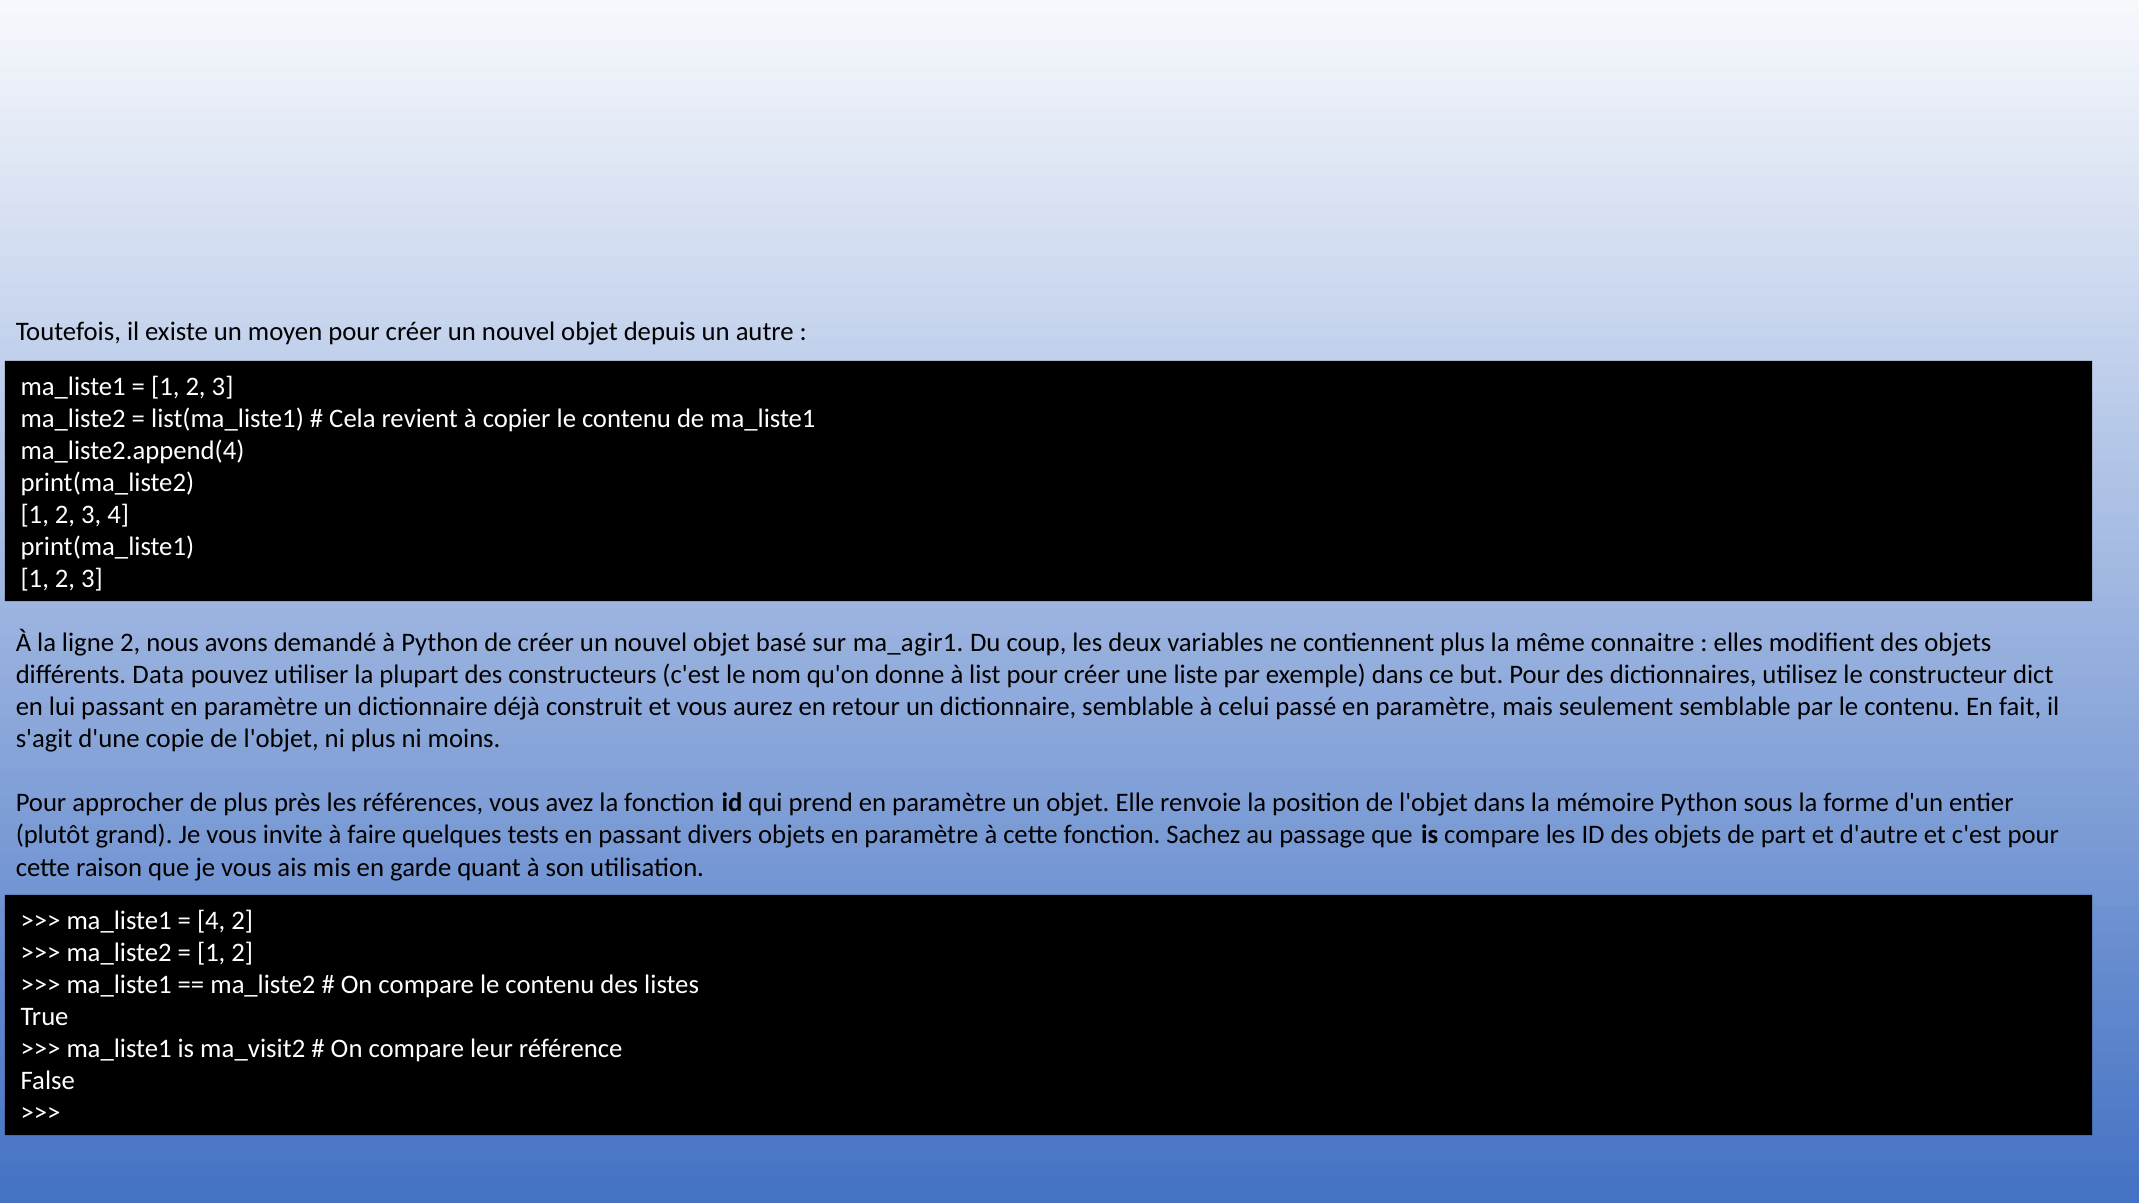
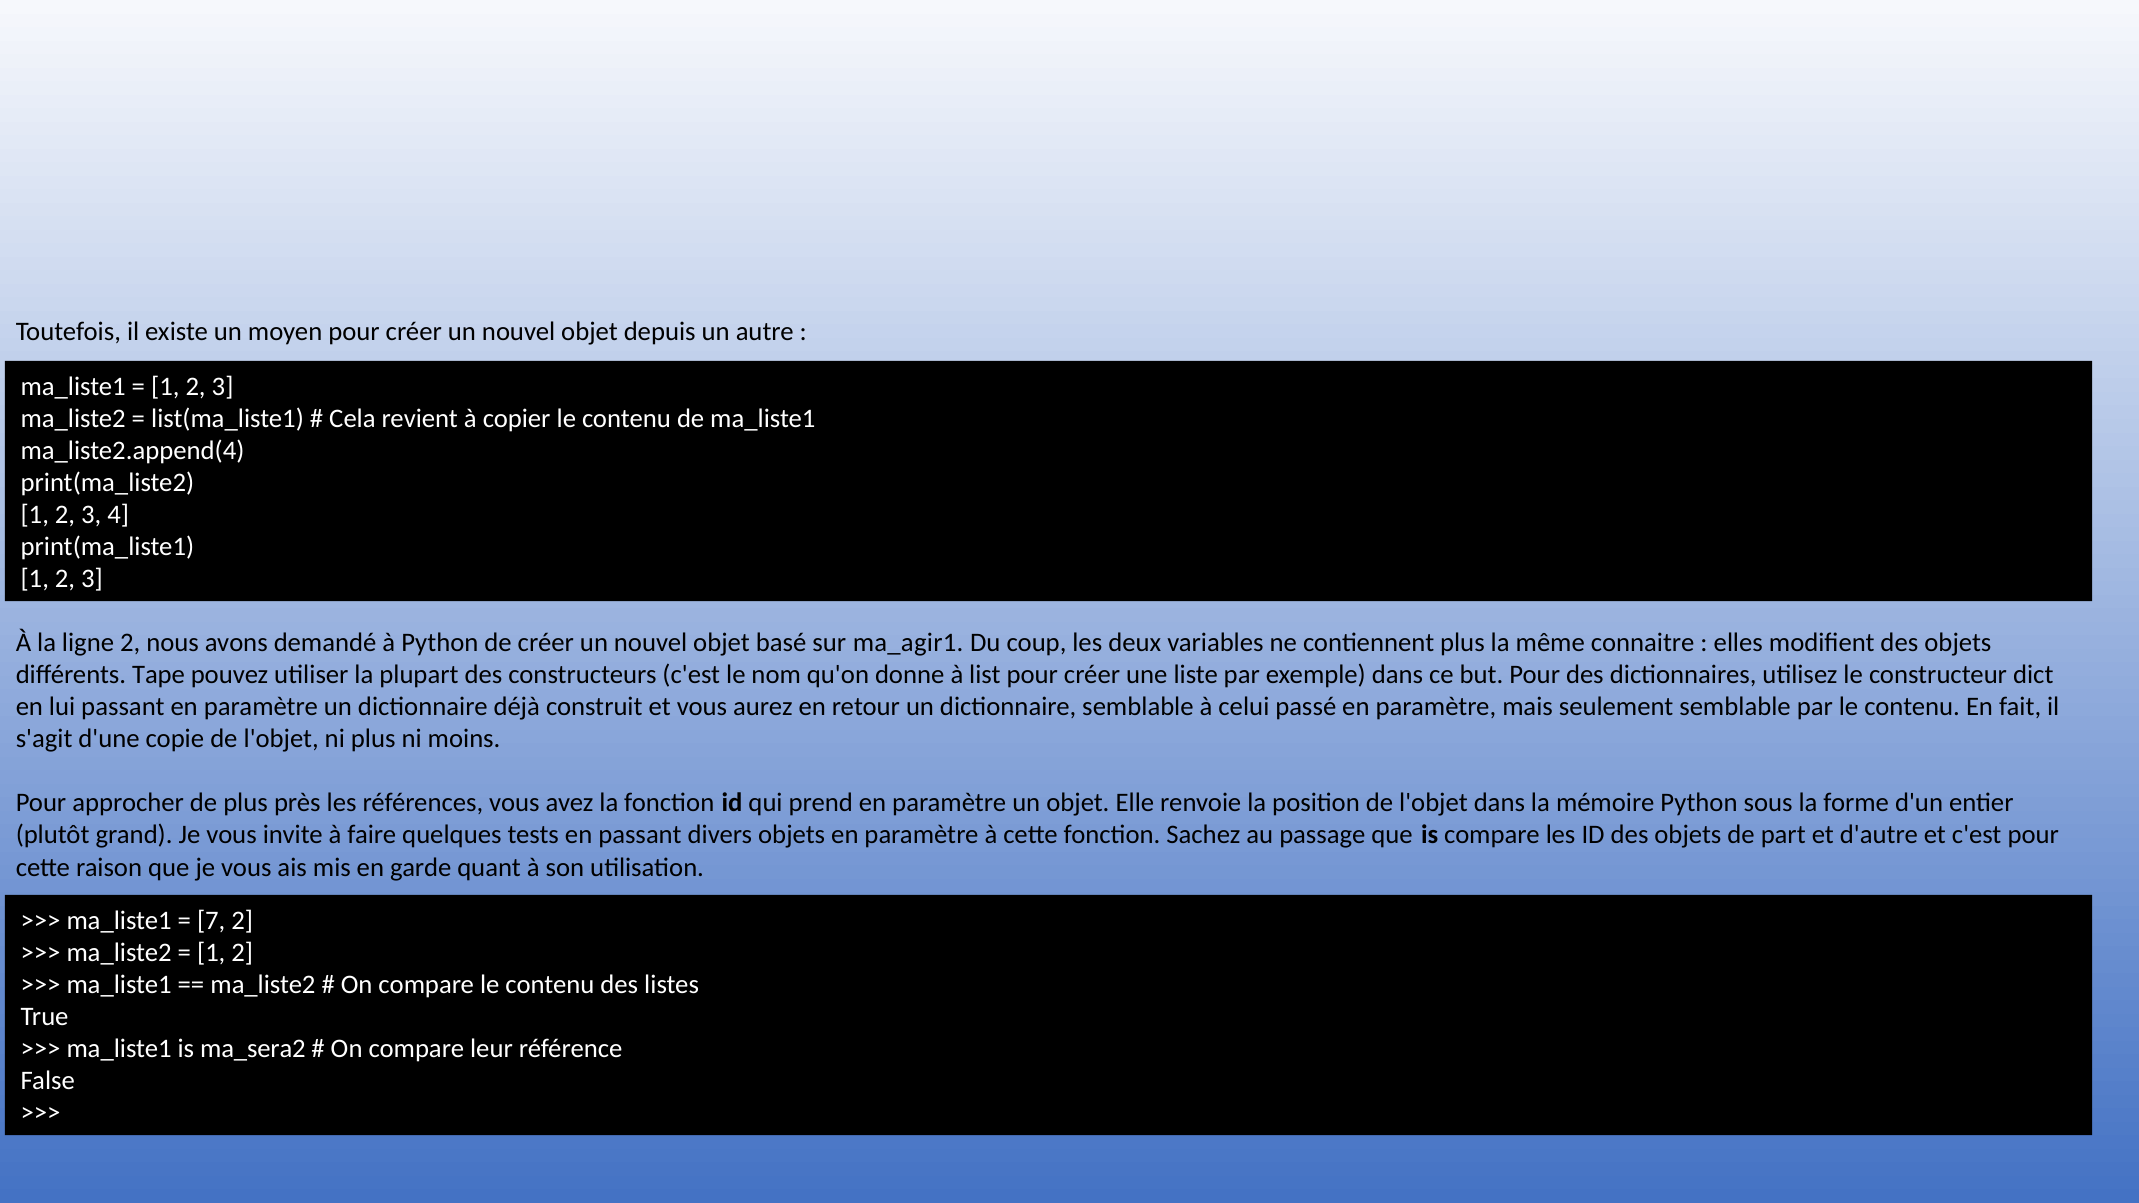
Data: Data -> Tape
4 at (211, 921): 4 -> 7
ma_visit2: ma_visit2 -> ma_sera2
